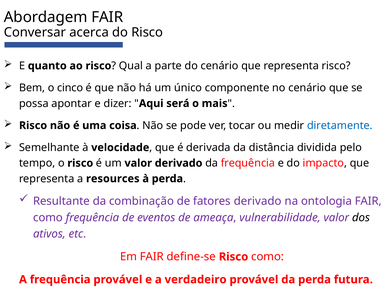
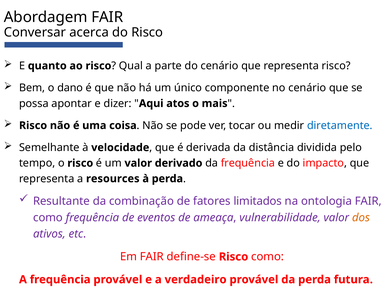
cinco: cinco -> dano
será: será -> atos
fatores derivado: derivado -> limitados
dos colour: black -> orange
